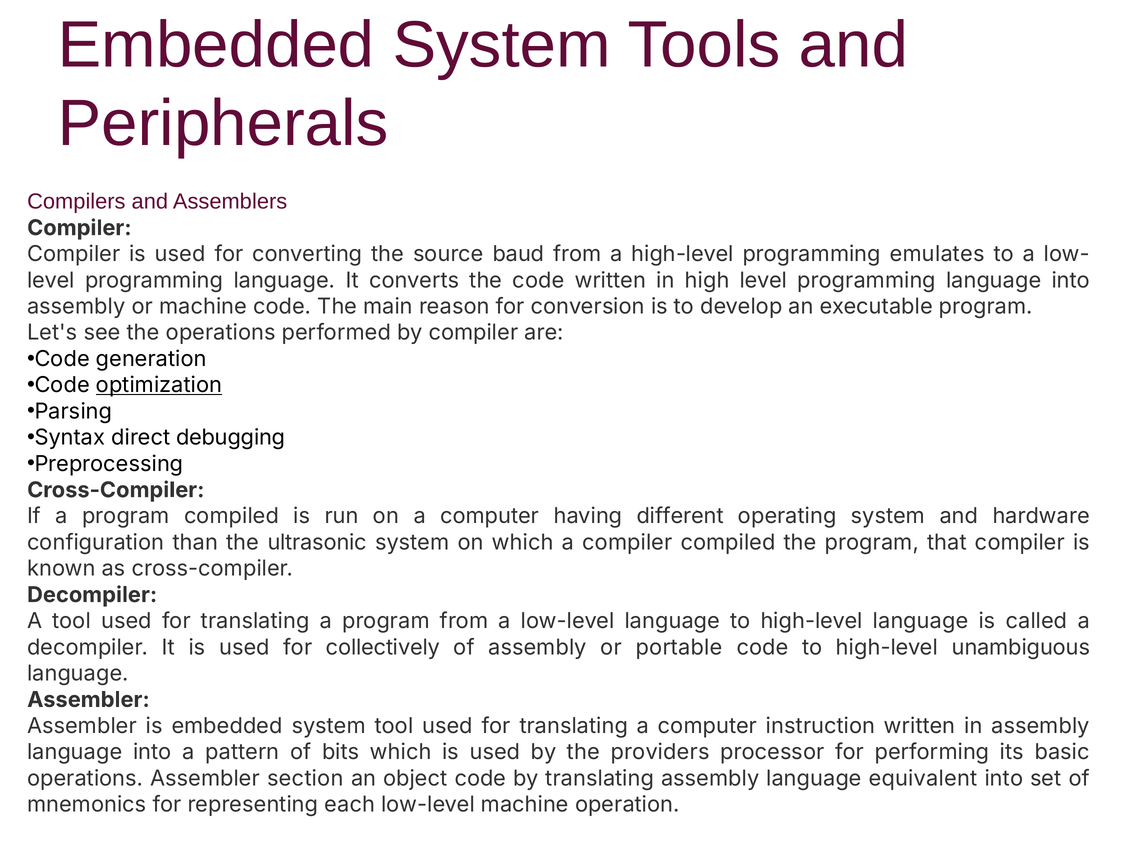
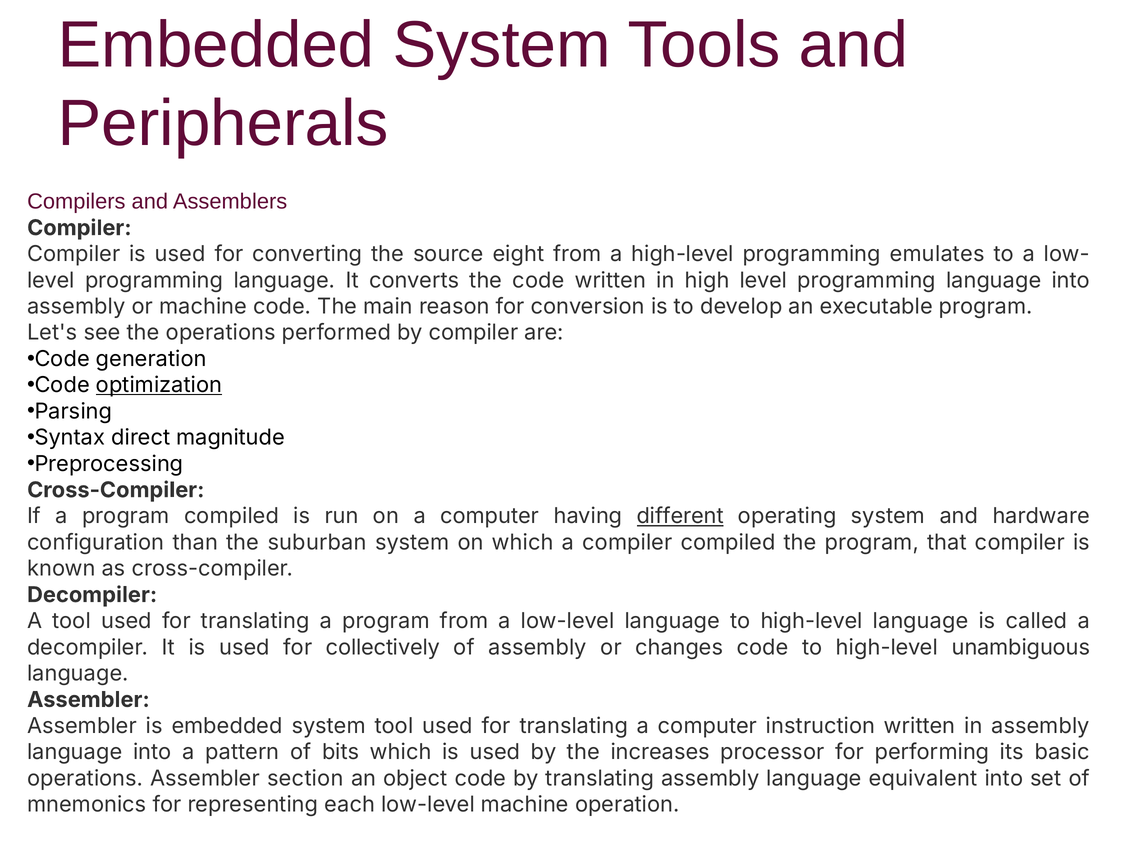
baud: baud -> eight
debugging: debugging -> magnitude
different underline: none -> present
ultrasonic: ultrasonic -> suburban
portable: portable -> changes
providers: providers -> increases
